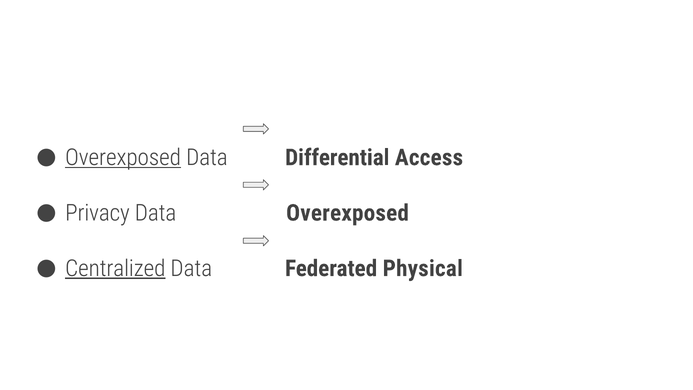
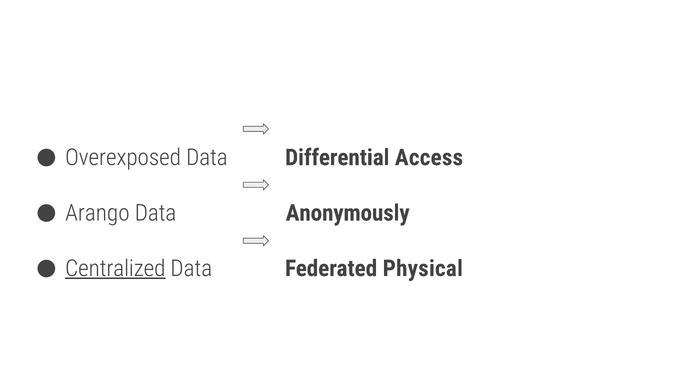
Overexposed at (123, 157) underline: present -> none
Privacy: Privacy -> Arango
Data Overexposed: Overexposed -> Anonymously
